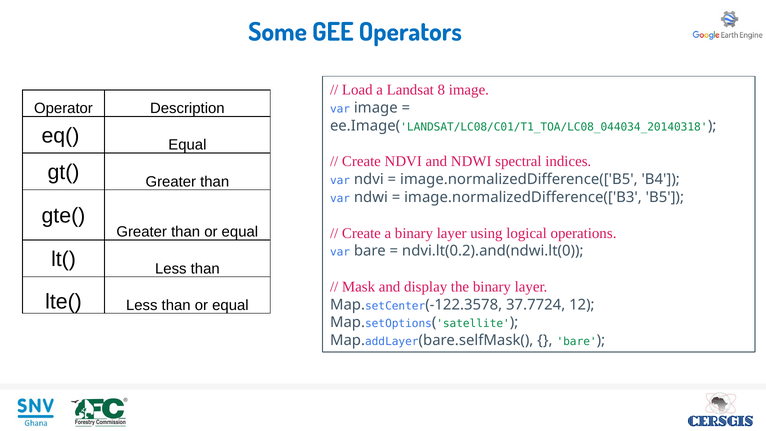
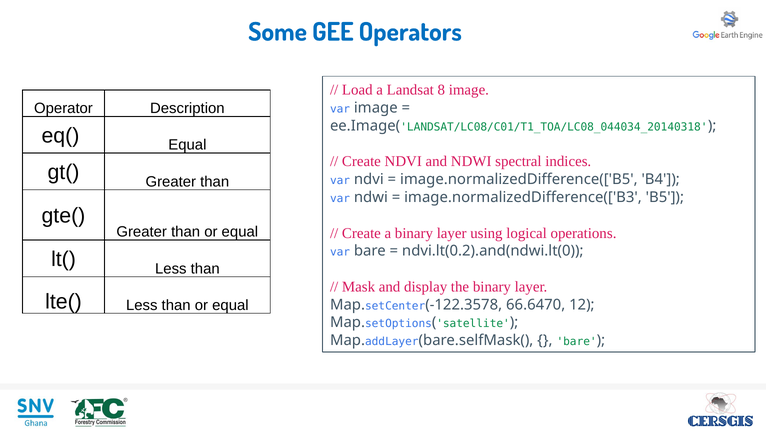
37.7724: 37.7724 -> 66.6470
